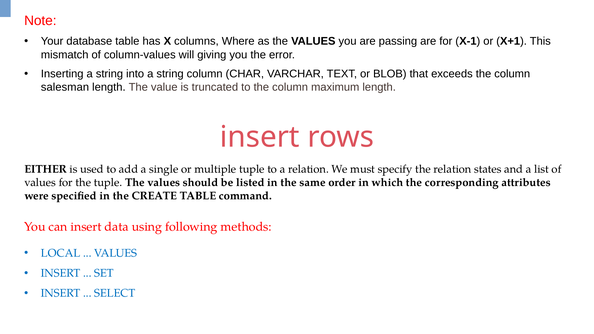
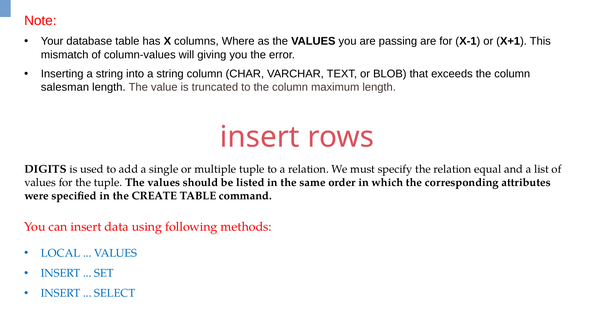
EITHER: EITHER -> DIGITS
states: states -> equal
